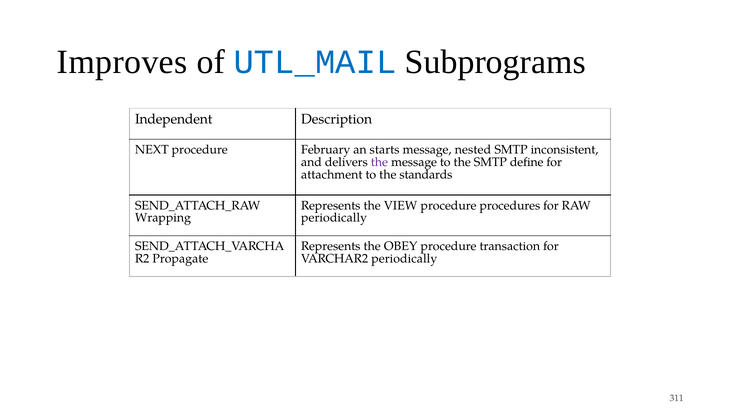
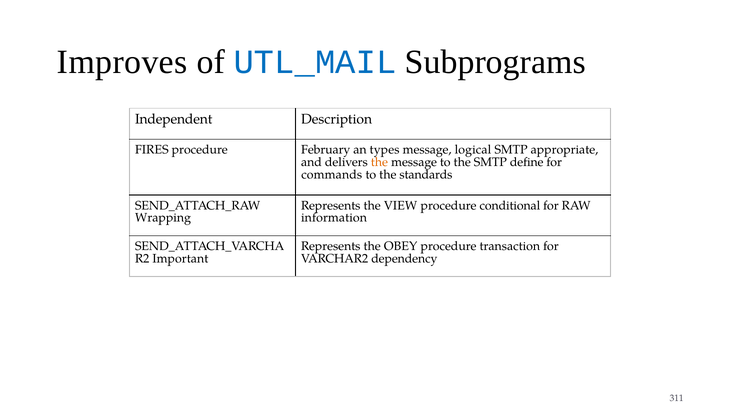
NEXT: NEXT -> FIRES
starts: starts -> types
nested: nested -> logical
inconsistent: inconsistent -> appropriate
the at (379, 162) colour: purple -> orange
attachment: attachment -> commands
procedures: procedures -> conditional
periodically at (334, 218): periodically -> information
Propagate: Propagate -> Important
VARCHAR2 periodically: periodically -> dependency
